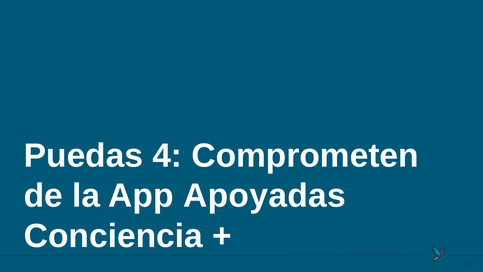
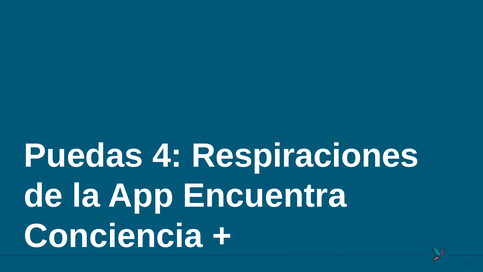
Comprometen: Comprometen -> Respiraciones
Apoyadas: Apoyadas -> Encuentra
